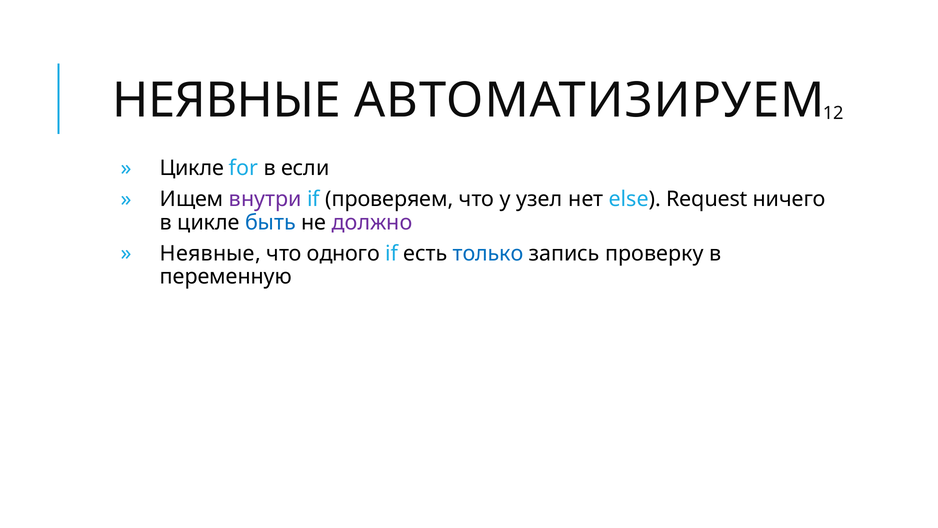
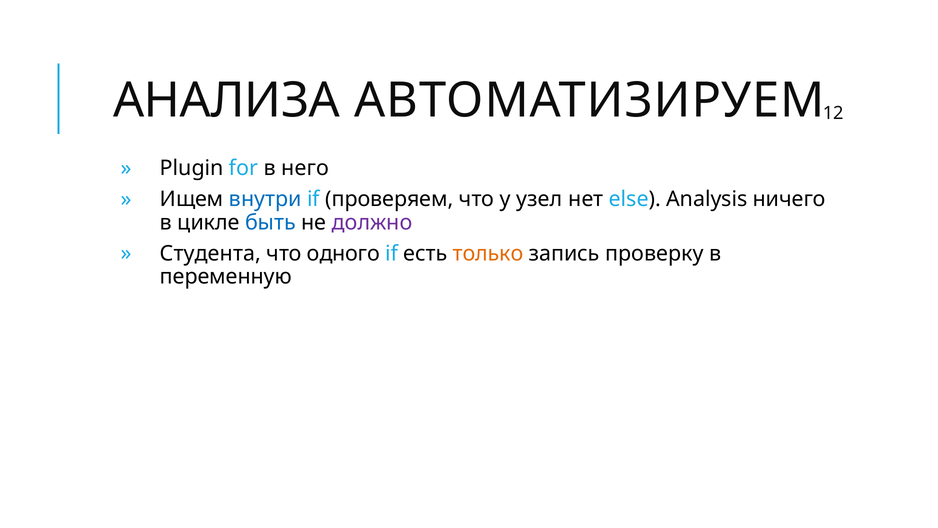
НЕЯВНЫЕ at (227, 100): НЕЯВНЫЕ -> АНАЛИЗА
Цикле at (192, 168): Цикле -> Plugin
если: если -> него
внутри colour: purple -> blue
Request: Request -> Analysis
Неявные at (210, 253): Неявные -> Студента
только colour: blue -> orange
